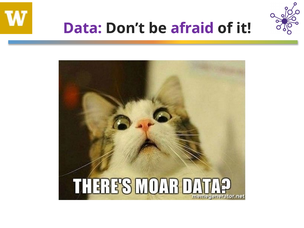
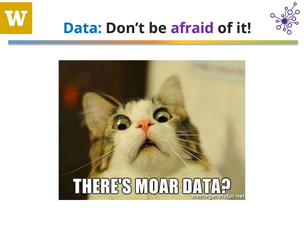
Data colour: purple -> blue
